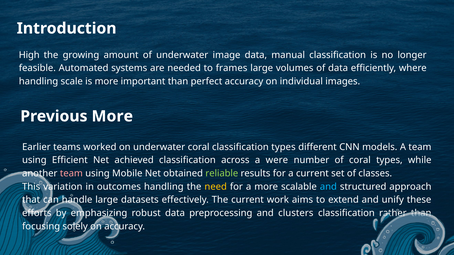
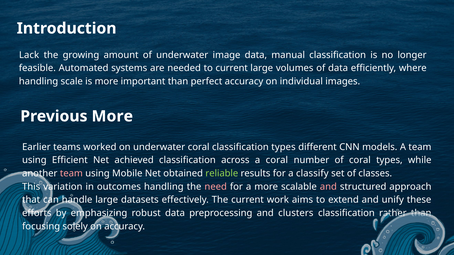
High: High -> Lack
to frames: frames -> current
a were: were -> coral
a current: current -> classify
need colour: yellow -> pink
and at (328, 187) colour: light blue -> pink
